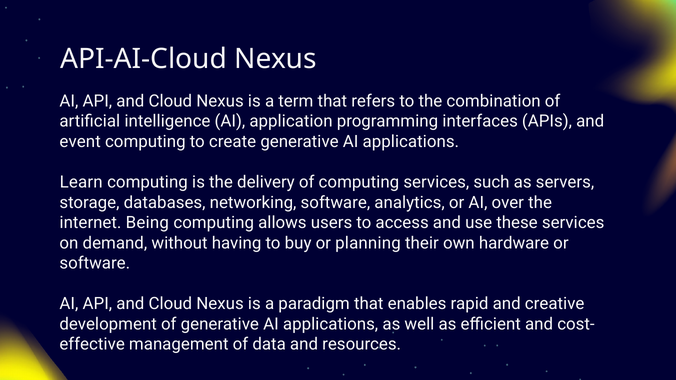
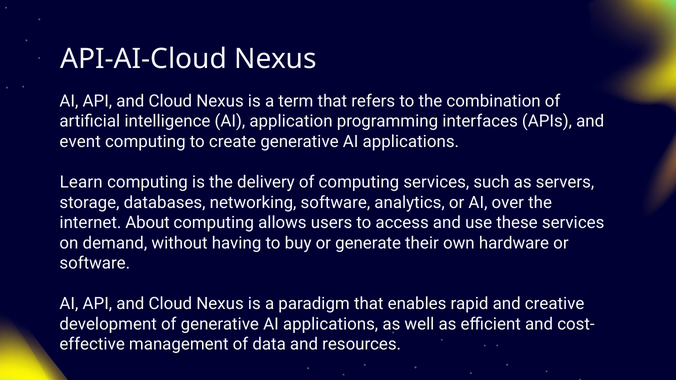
Being: Being -> About
planning: planning -> generate
